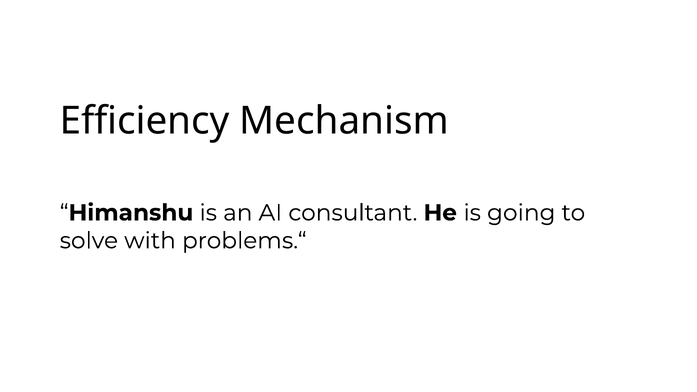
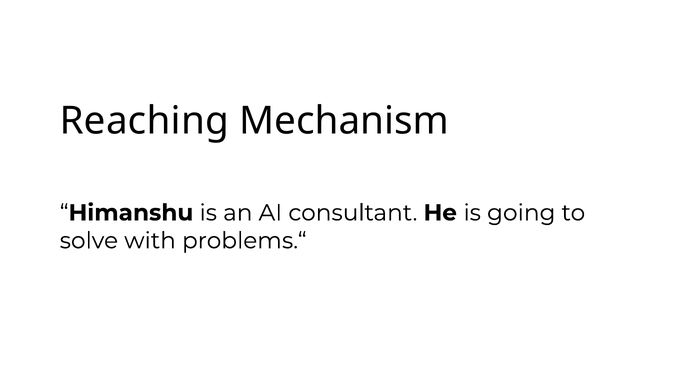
Efficiency: Efficiency -> Reaching
